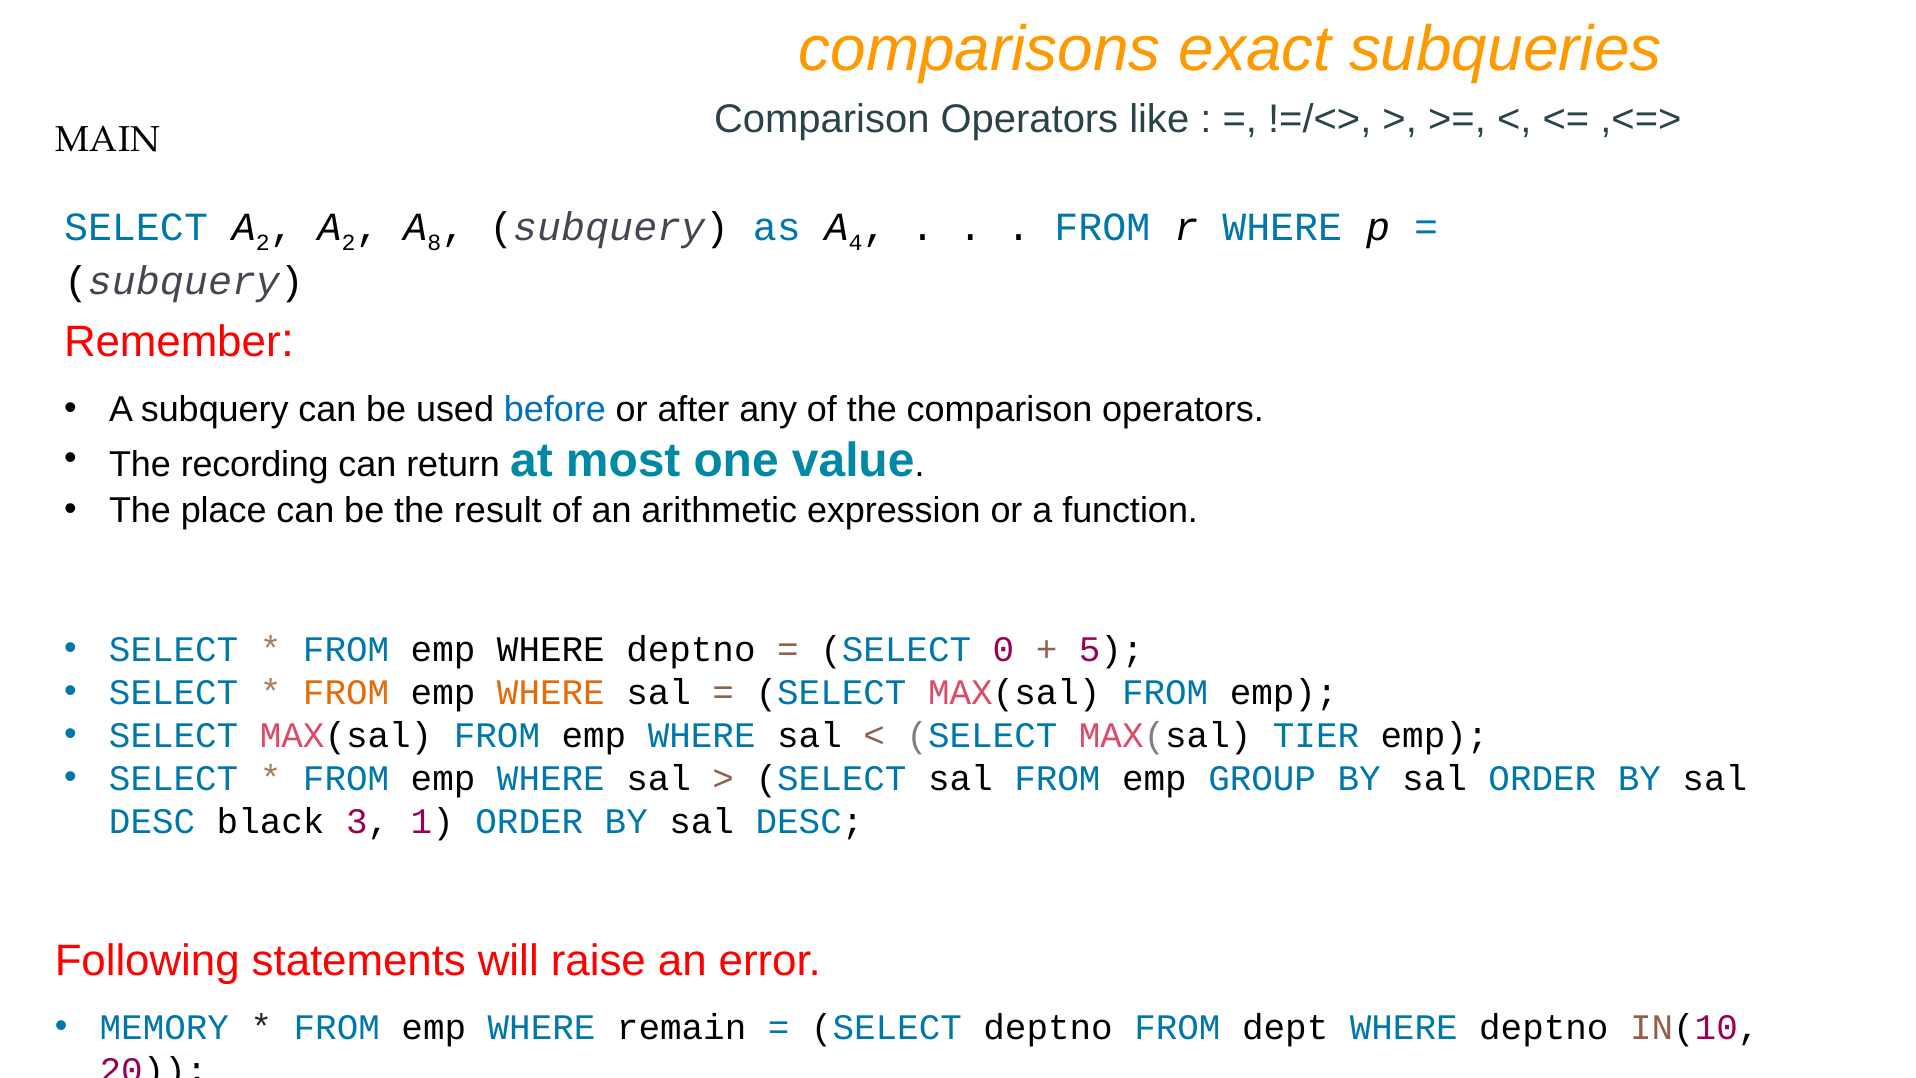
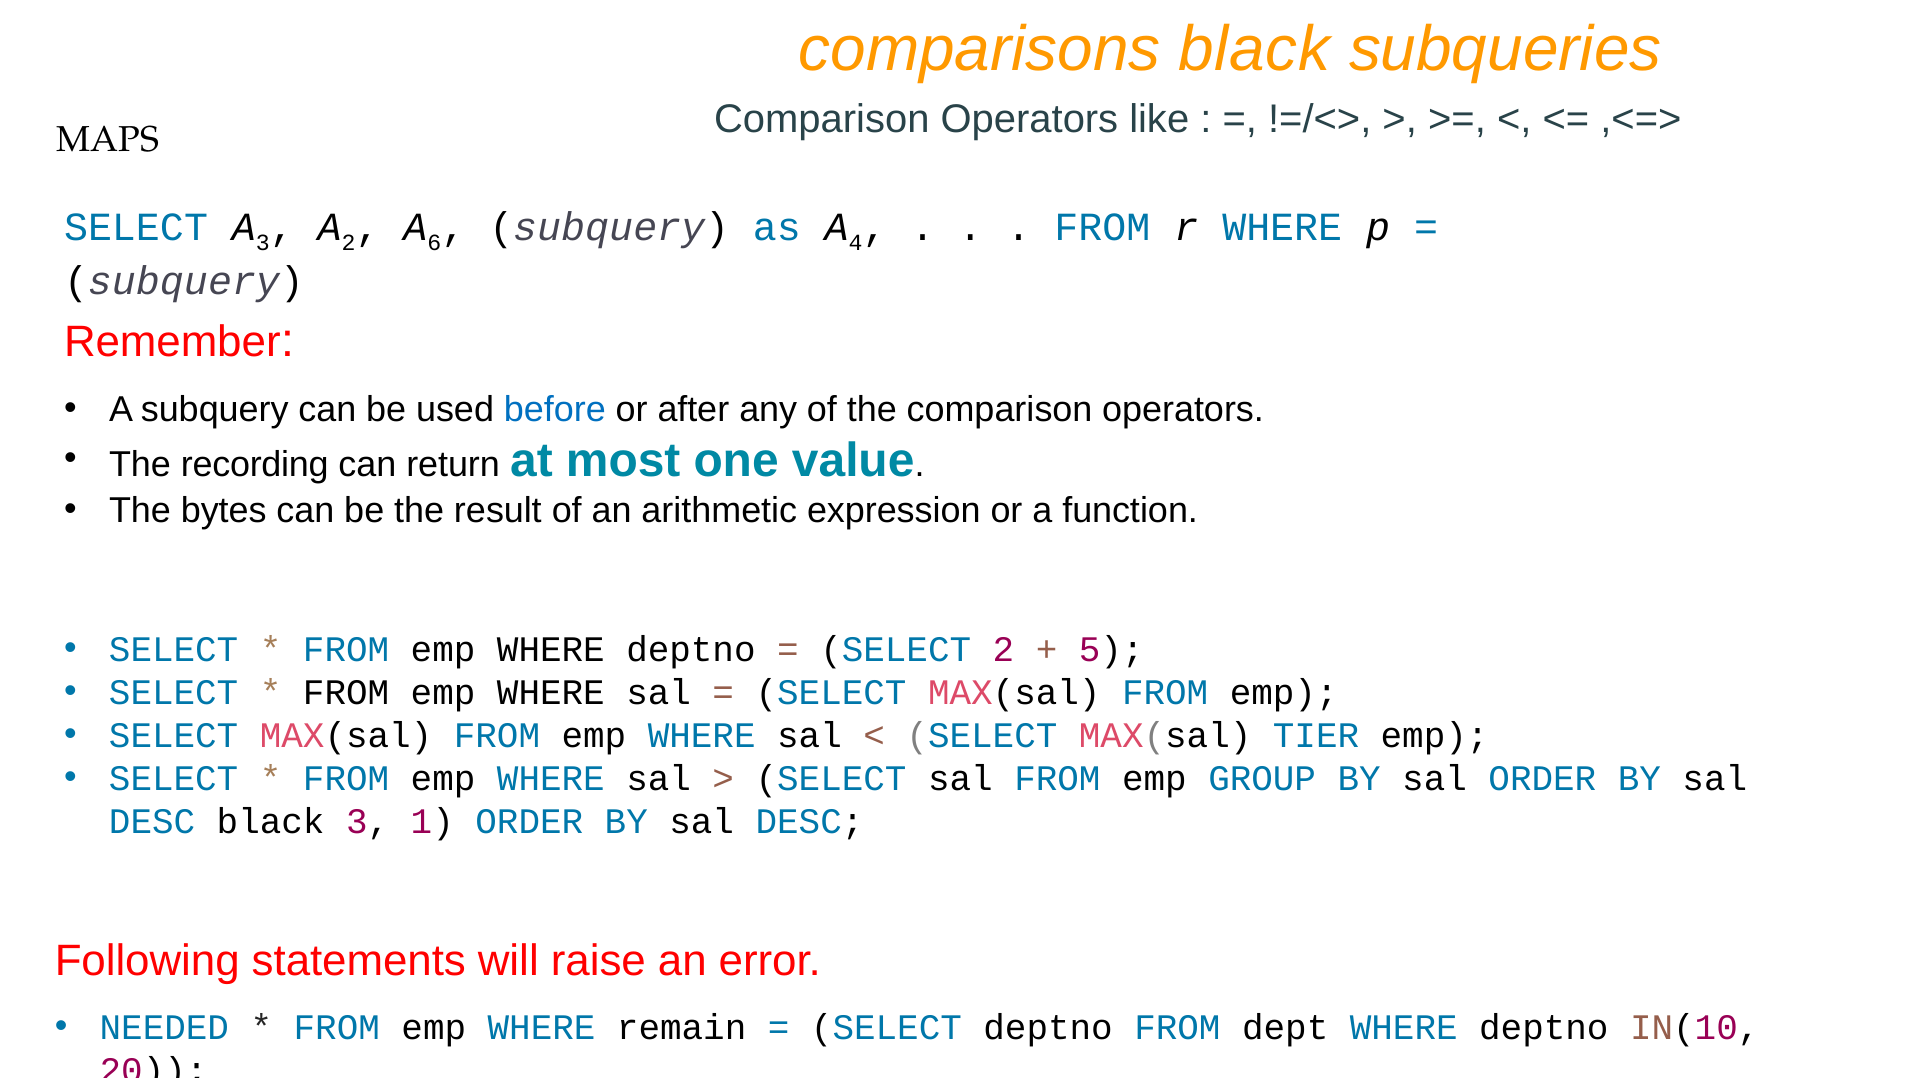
comparisons exact: exact -> black
MAIN: MAIN -> MAPS
SELECT A 2: 2 -> 3
8: 8 -> 6
place: place -> bytes
SELECT 0: 0 -> 2
FROM at (346, 693) colour: orange -> black
WHERE at (551, 693) colour: orange -> black
MEMORY: MEMORY -> NEEDED
